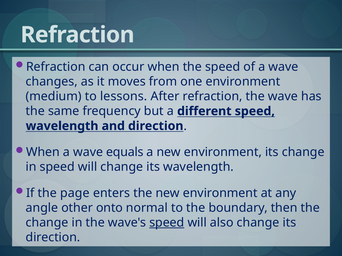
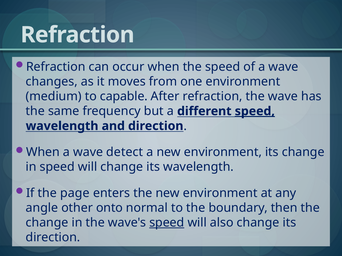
lessons: lessons -> capable
speed at (255, 111) underline: none -> present
equals: equals -> detect
